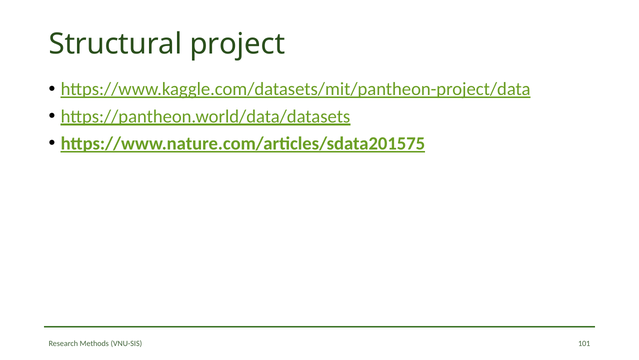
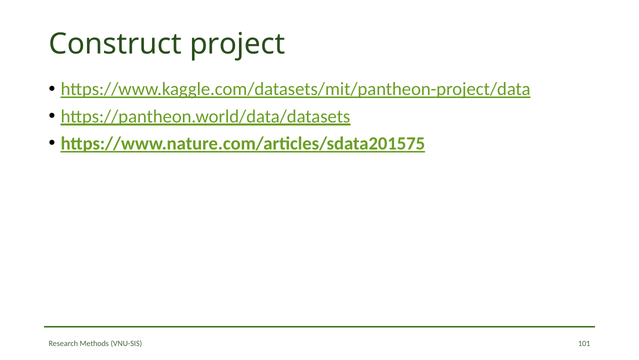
Structural: Structural -> Construct
